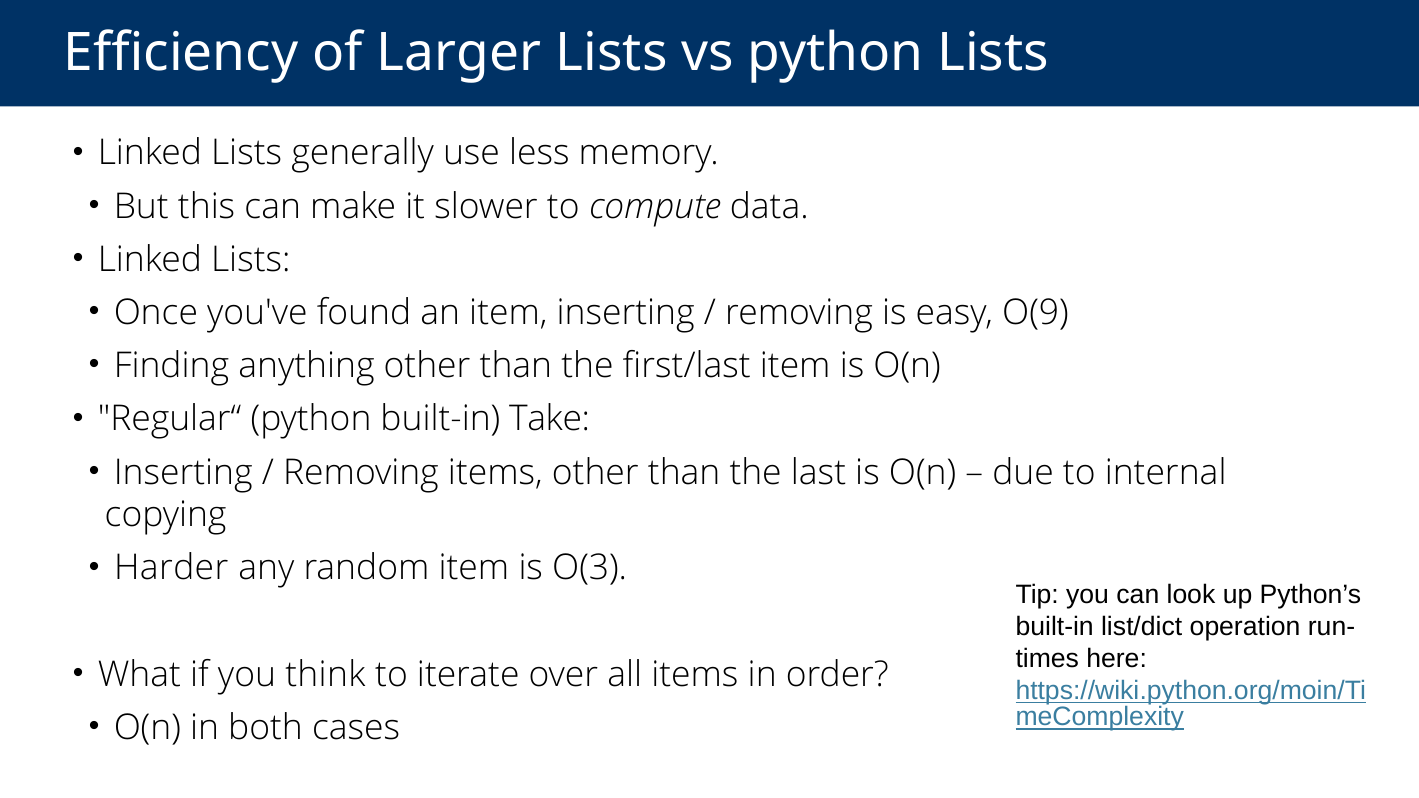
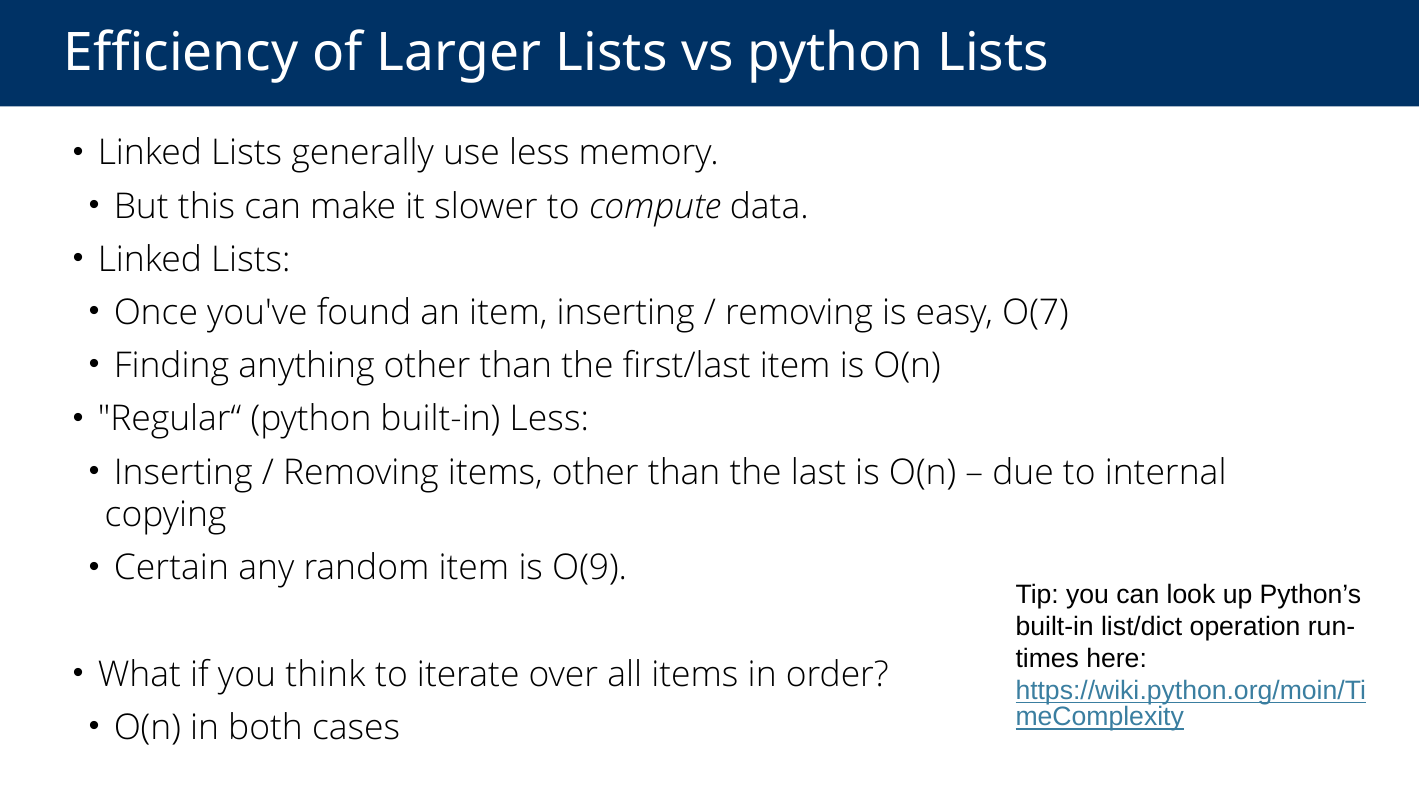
O(9: O(9 -> O(7
built-in Take: Take -> Less
Harder: Harder -> Certain
O(3: O(3 -> O(9
